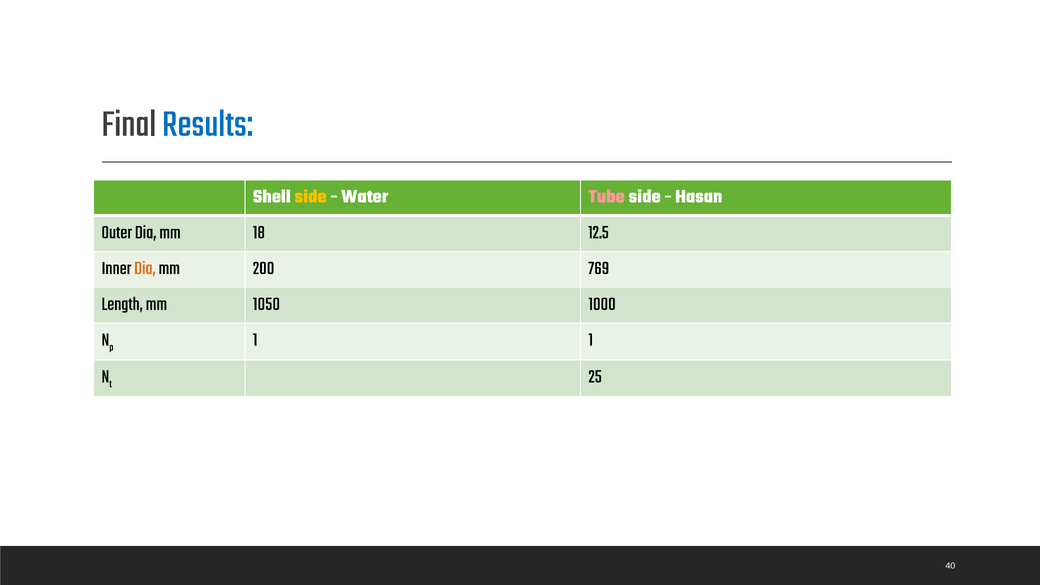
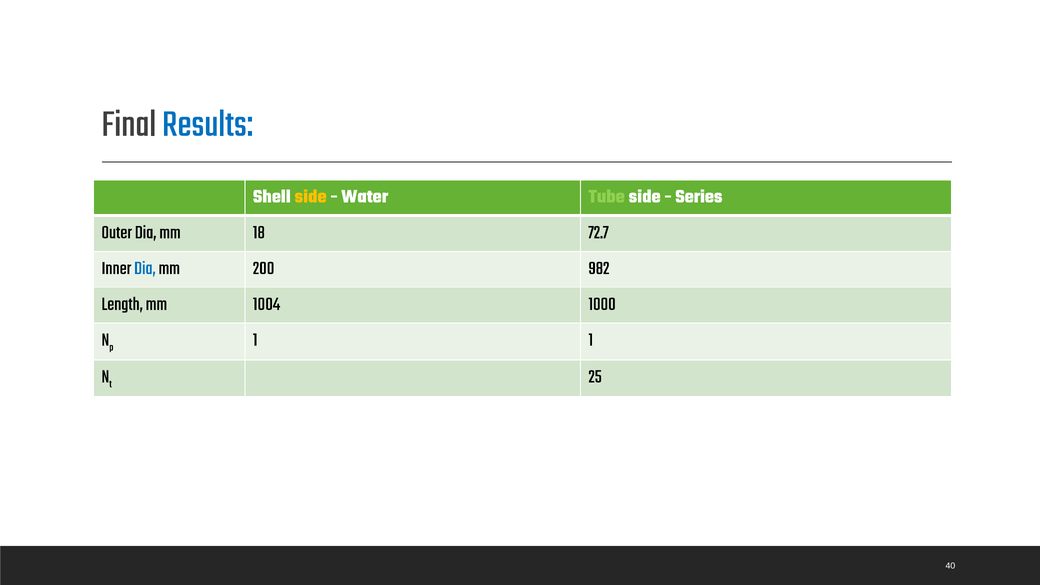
Tube colour: pink -> light green
Hasan: Hasan -> Series
12.5: 12.5 -> 72.7
Dia at (145, 268) colour: orange -> blue
769: 769 -> 982
1050: 1050 -> 1004
